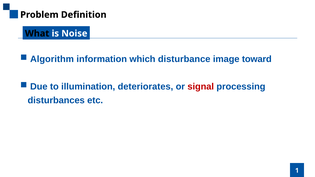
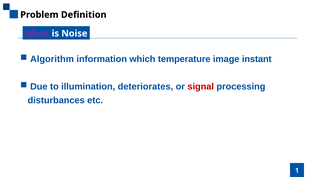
What colour: black -> purple
disturbance: disturbance -> temperature
toward: toward -> instant
